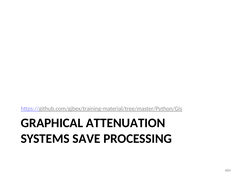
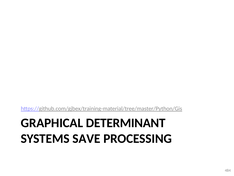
ATTENUATION: ATTENUATION -> DETERMINANT
